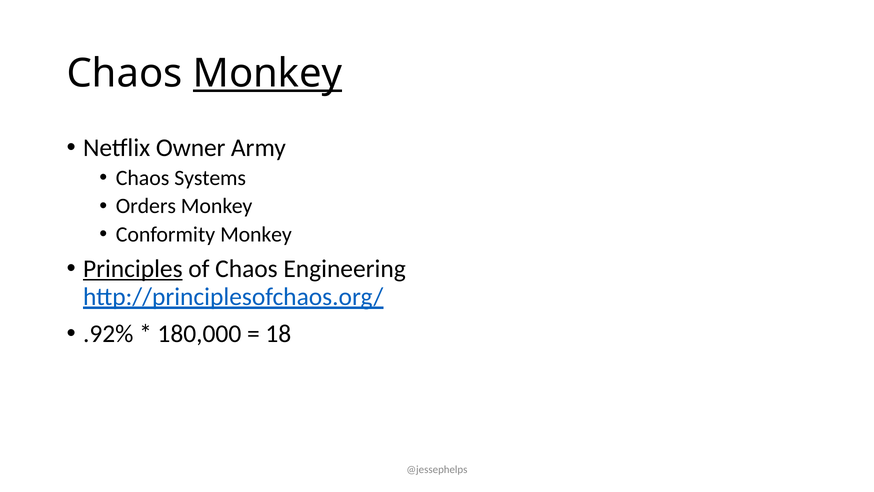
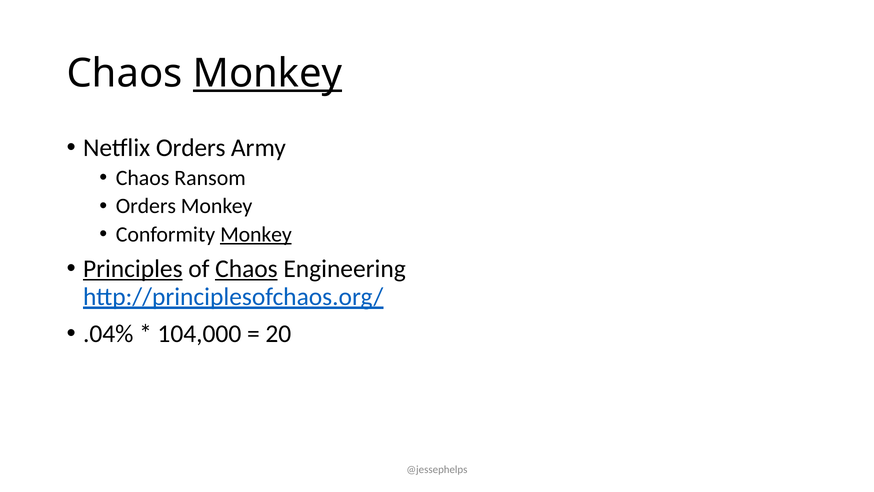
Netflix Owner: Owner -> Orders
Systems: Systems -> Ransom
Monkey at (256, 234) underline: none -> present
Chaos at (246, 269) underline: none -> present
.92%: .92% -> .04%
180,000: 180,000 -> 104,000
18: 18 -> 20
